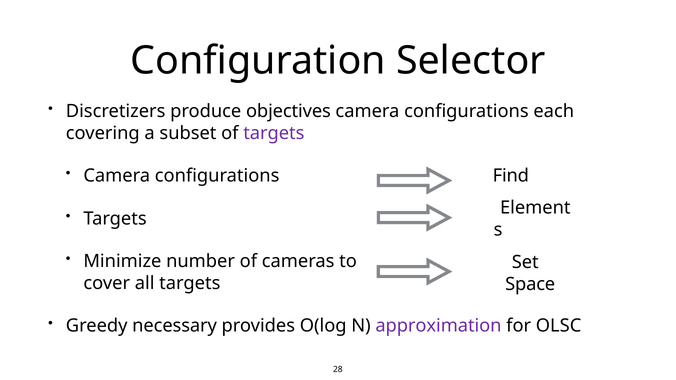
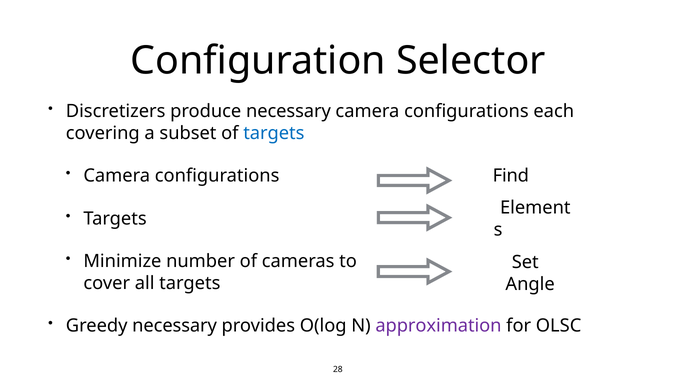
produce objectives: objectives -> necessary
targets at (274, 133) colour: purple -> blue
Space: Space -> Angle
